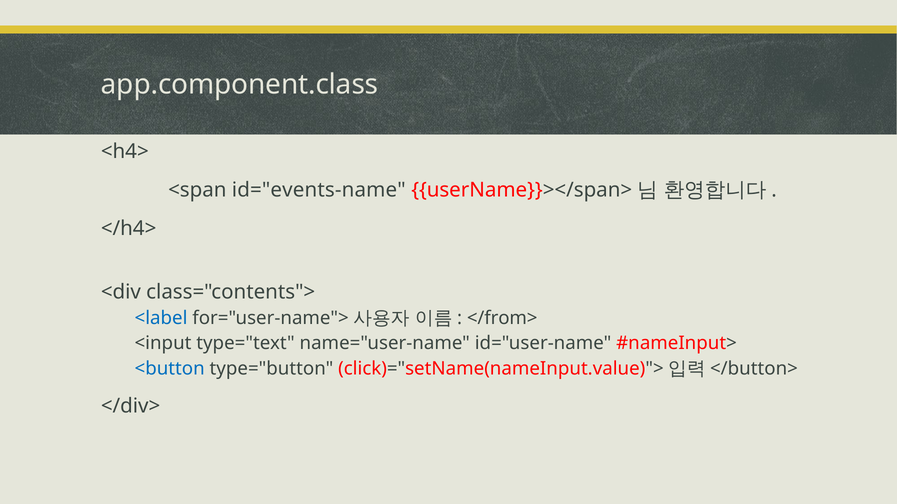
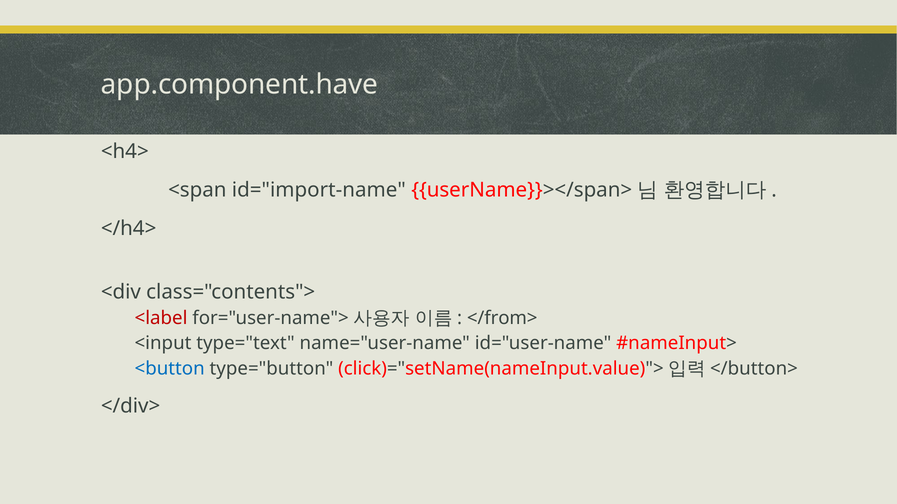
app.component.class: app.component.class -> app.component.have
id="events-name: id="events-name -> id="import-name
<label colour: blue -> red
